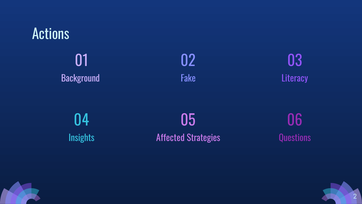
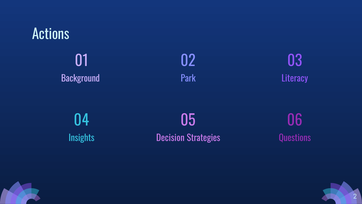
Fake: Fake -> Park
Affected: Affected -> Decision
